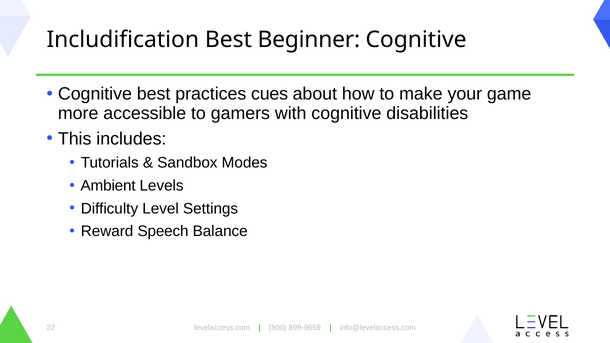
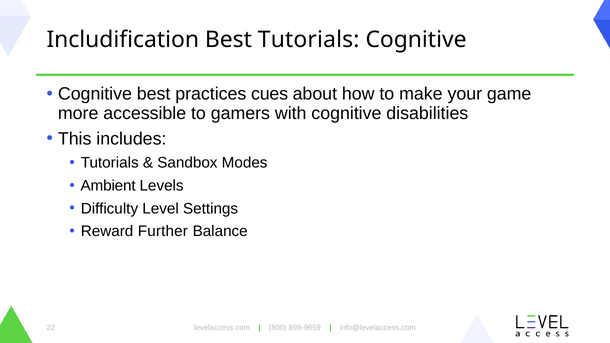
Best Beginner: Beginner -> Tutorials
Speech: Speech -> Further
